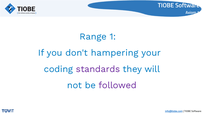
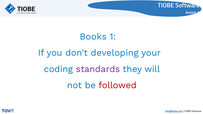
Range: Range -> Books
hampering: hampering -> developing
followed colour: purple -> red
